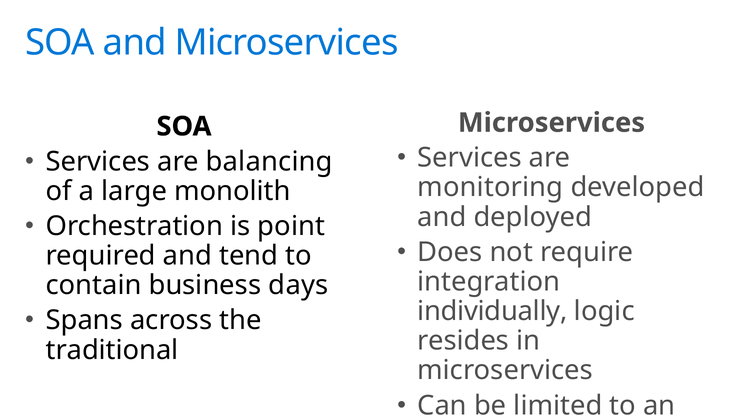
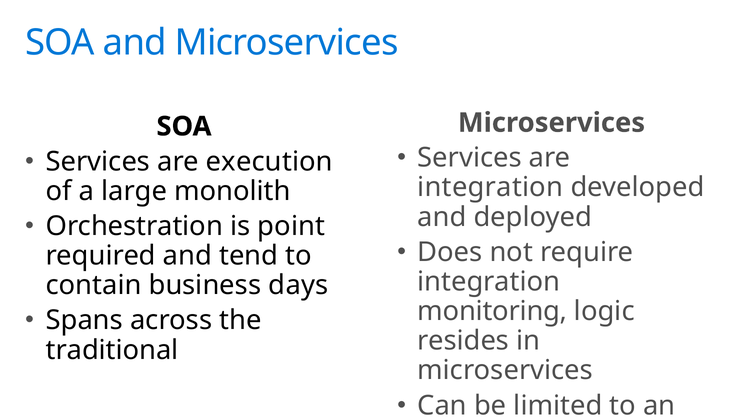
balancing: balancing -> execution
monitoring at (490, 187): monitoring -> integration
individually: individually -> monitoring
